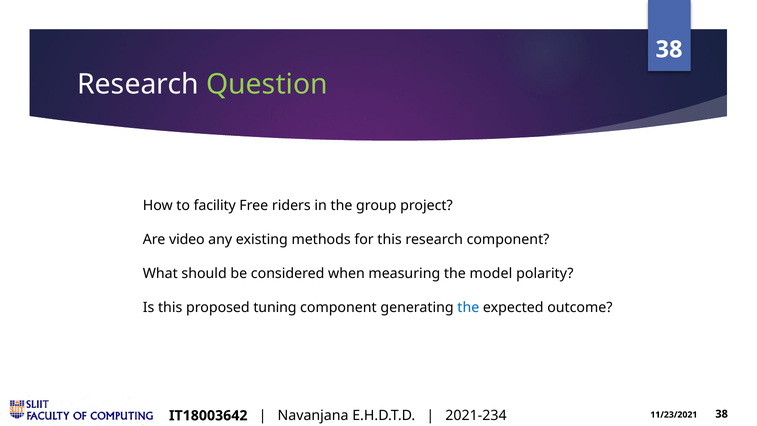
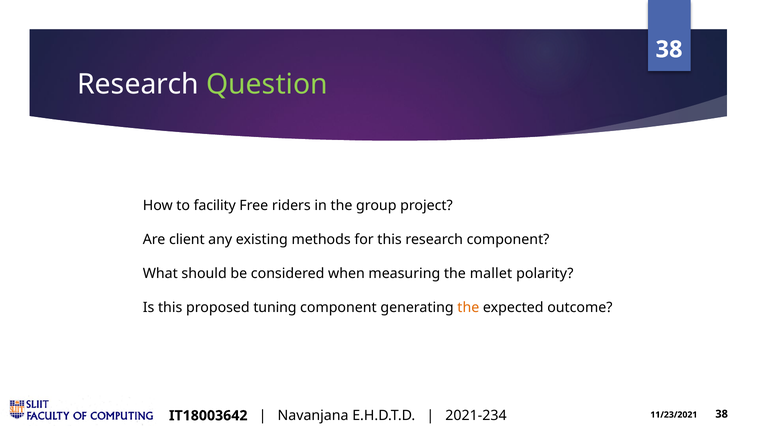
video: video -> client
model: model -> mallet
the at (468, 308) colour: blue -> orange
